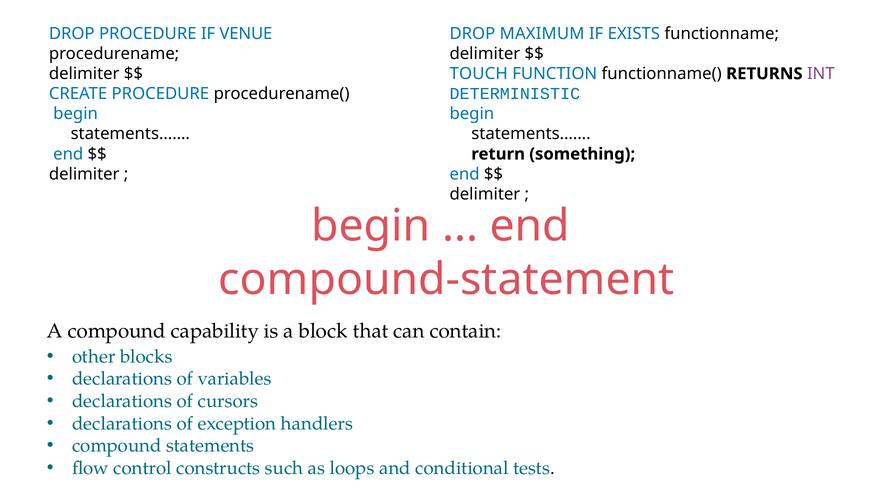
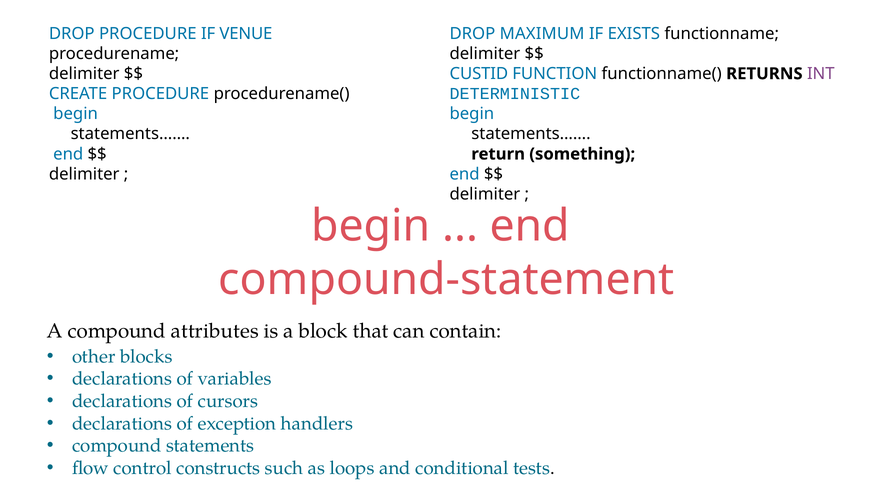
TOUCH: TOUCH -> CUSTID
capability: capability -> attributes
